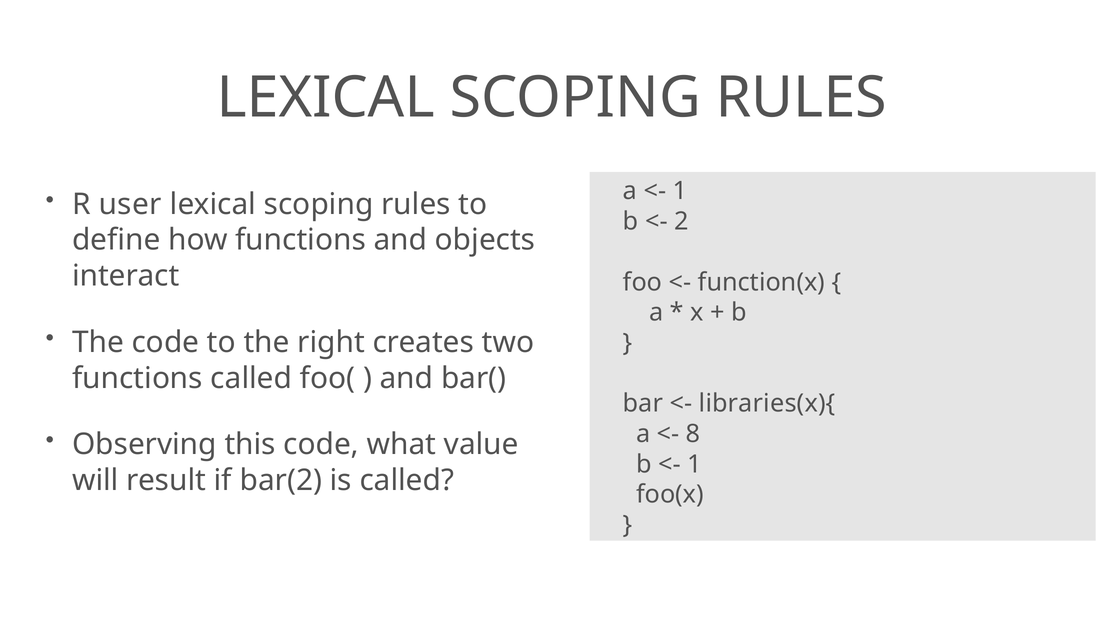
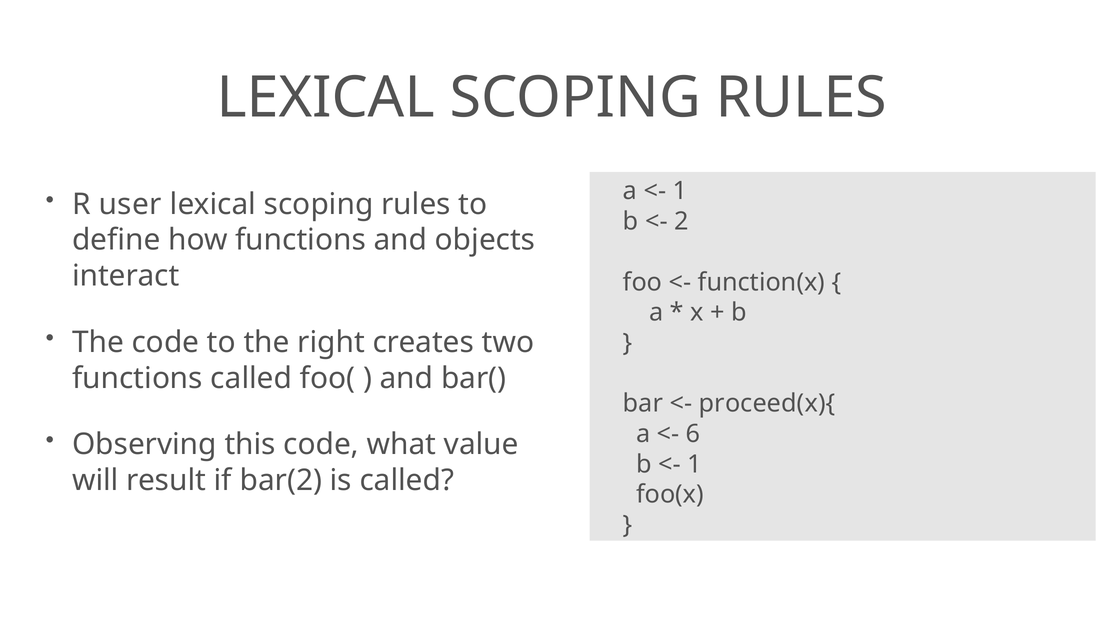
libraries(x){: libraries(x){ -> proceed(x){
8: 8 -> 6
